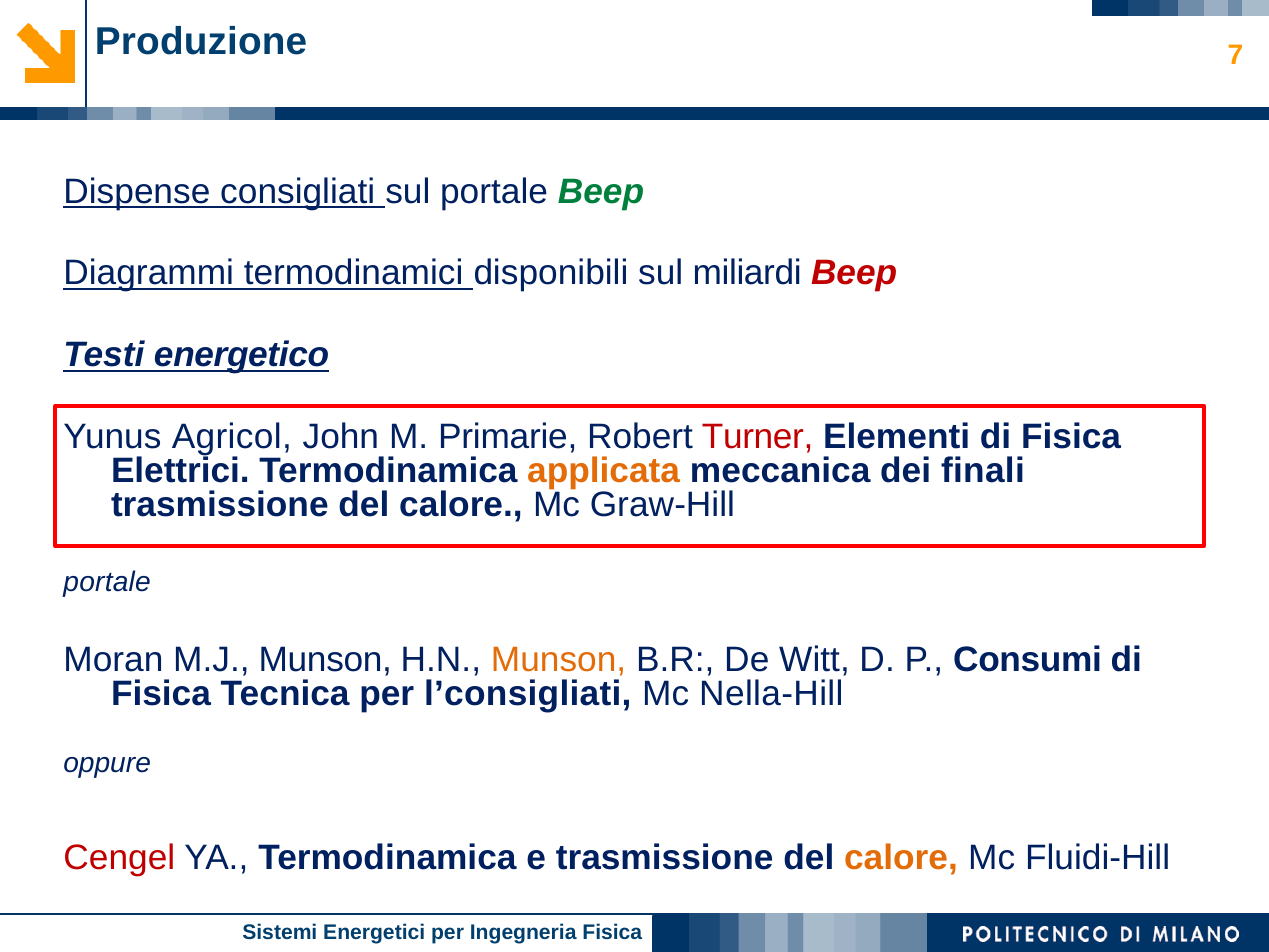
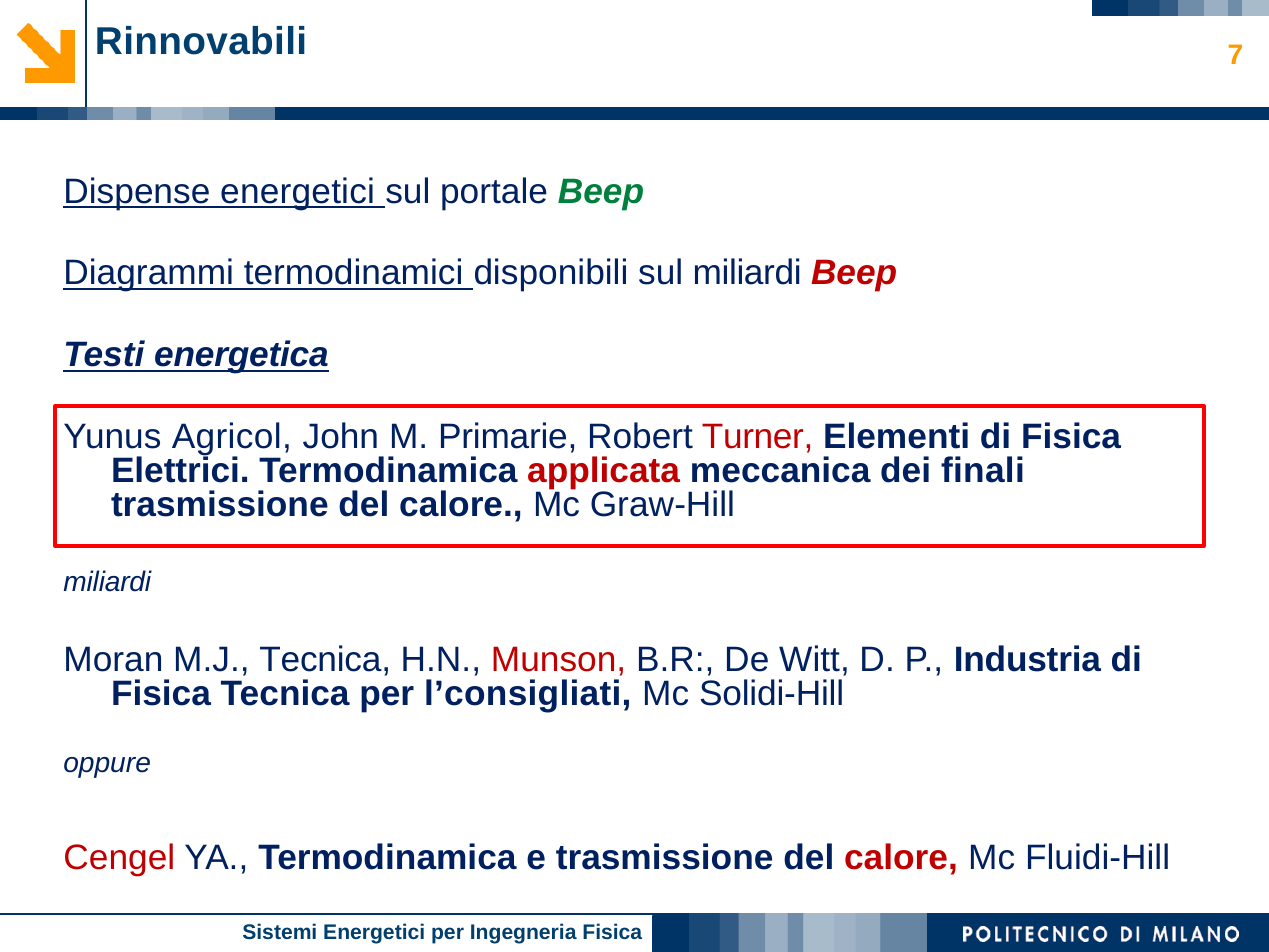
Produzione: Produzione -> Rinnovabili
Dispense consigliati: consigliati -> energetici
energetico: energetico -> energetica
applicata colour: orange -> red
portale at (107, 582): portale -> miliardi
M.J Munson: Munson -> Tecnica
Munson at (559, 660) colour: orange -> red
Consumi: Consumi -> Industria
Nella-Hill: Nella-Hill -> Solidi-Hill
calore at (901, 857) colour: orange -> red
